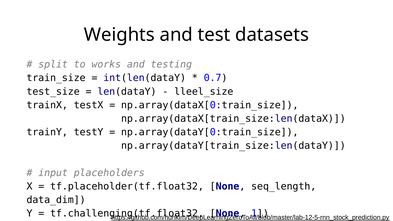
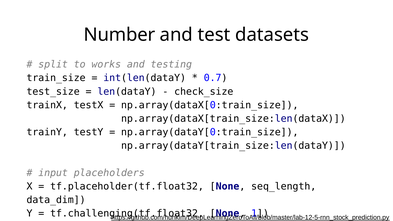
Weights: Weights -> Number
lleel_size: lleel_size -> check_size
